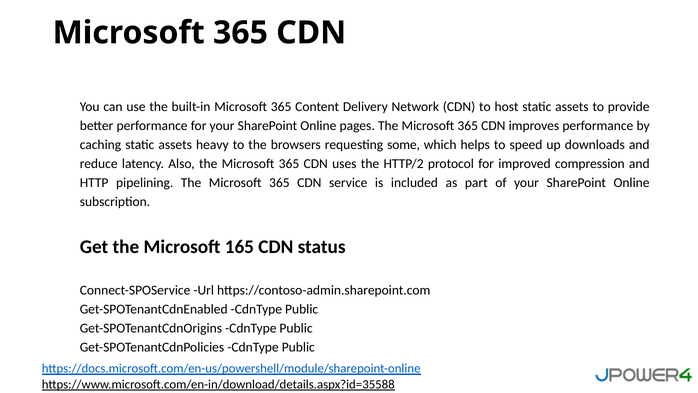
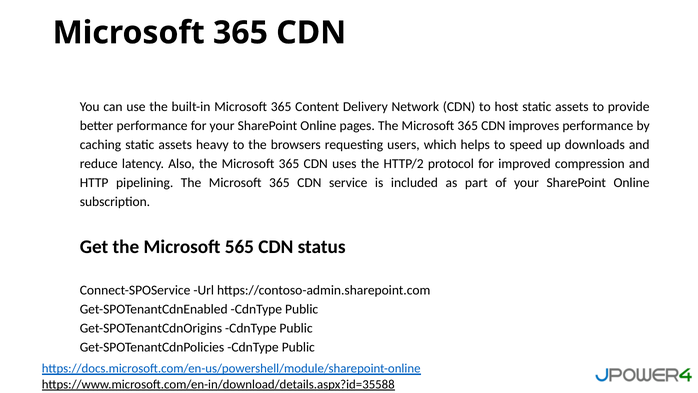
some: some -> users
165: 165 -> 565
